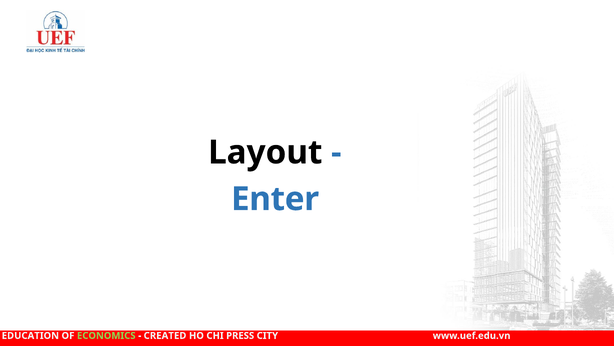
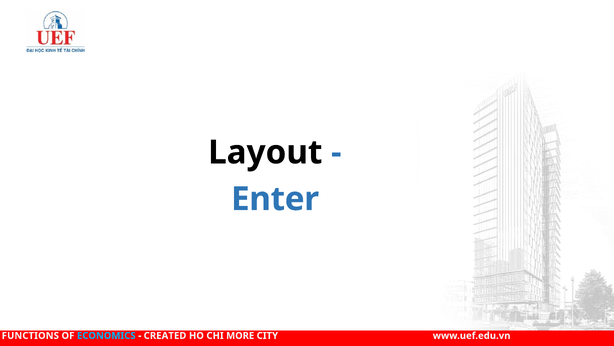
EDUCATION: EDUCATION -> FUNCTIONS
ECONOMICS colour: light green -> light blue
PRESS: PRESS -> MORE
